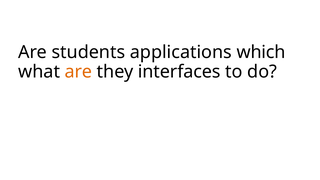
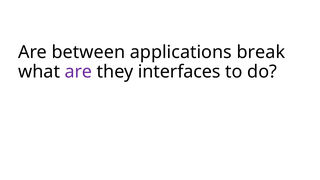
students: students -> between
which: which -> break
are at (78, 72) colour: orange -> purple
